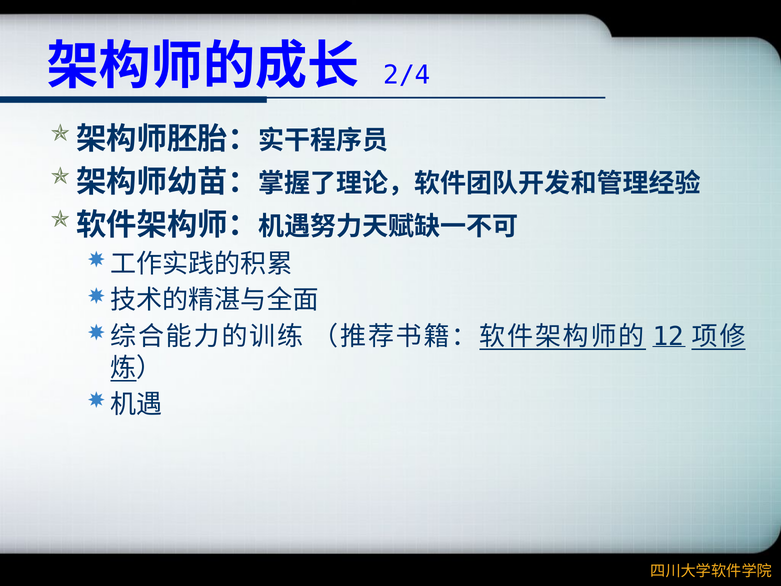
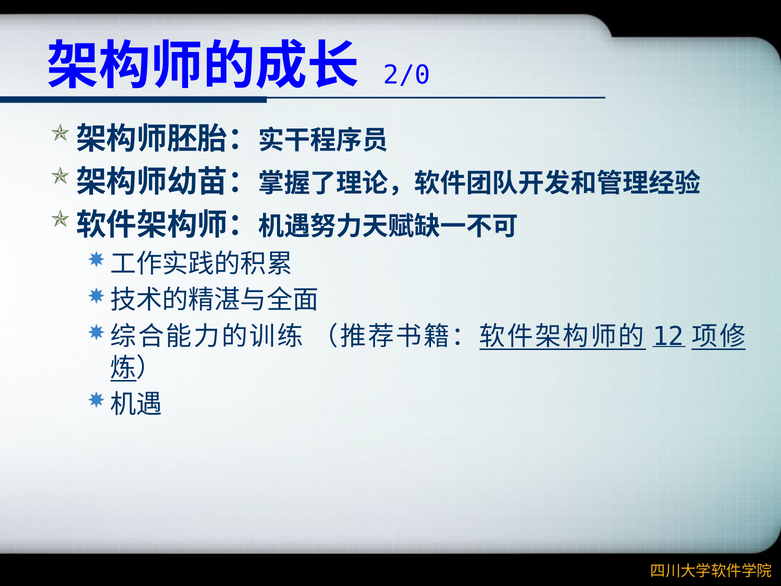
2/4: 2/4 -> 2/0
